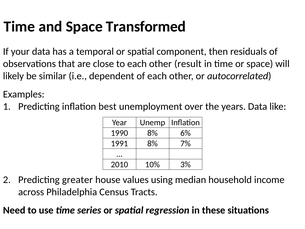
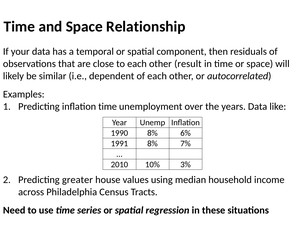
Transformed: Transformed -> Relationship
inflation best: best -> time
